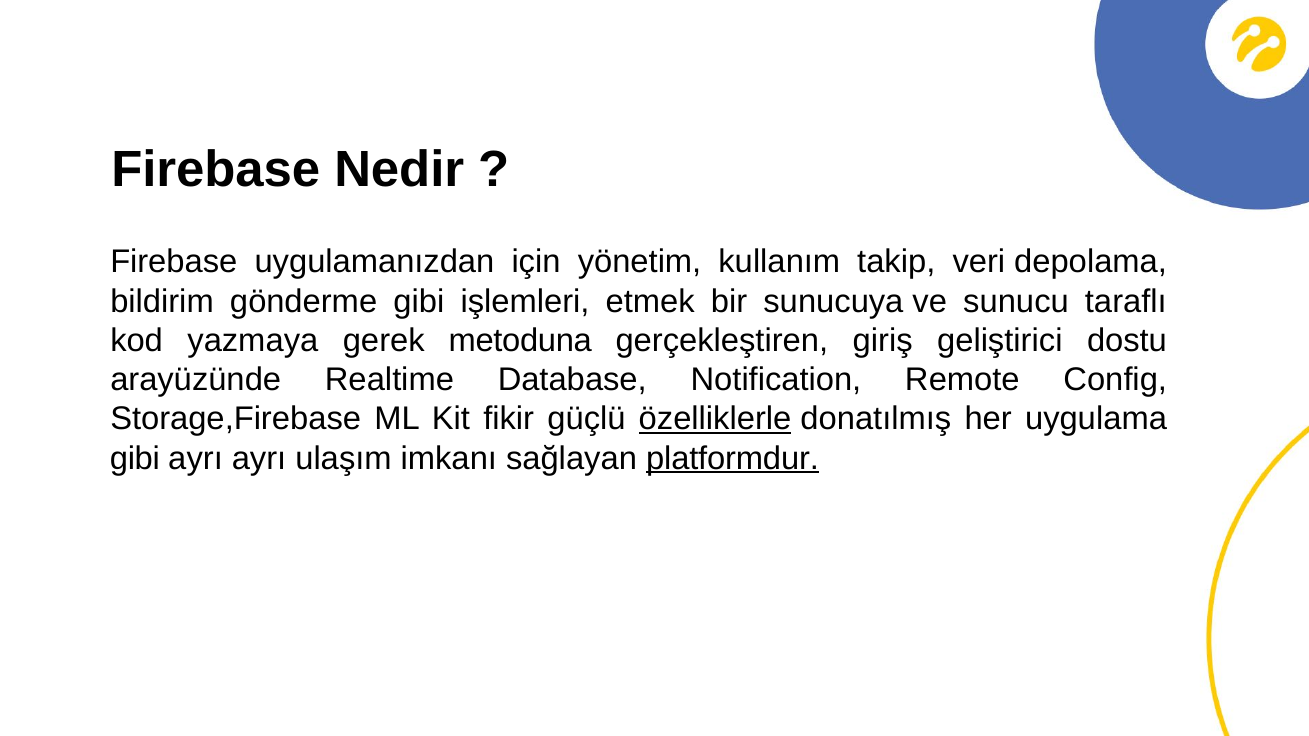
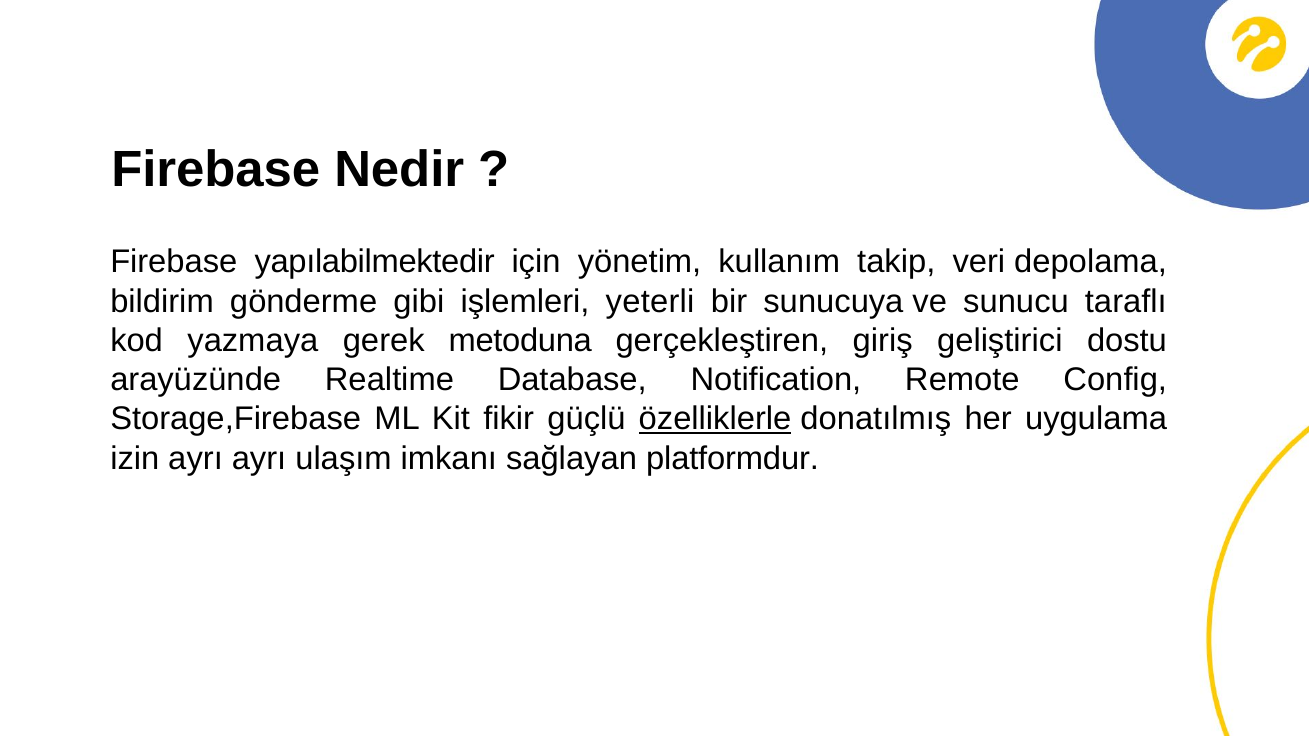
uygulamanızdan: uygulamanızdan -> yapılabilmektedir
etmek: etmek -> yeterli
gibi at (135, 458): gibi -> izin
platformdur underline: present -> none
